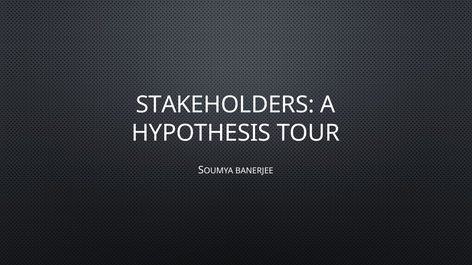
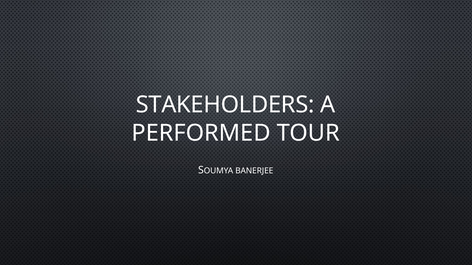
HYPOTHESIS: HYPOTHESIS -> PERFORMED
